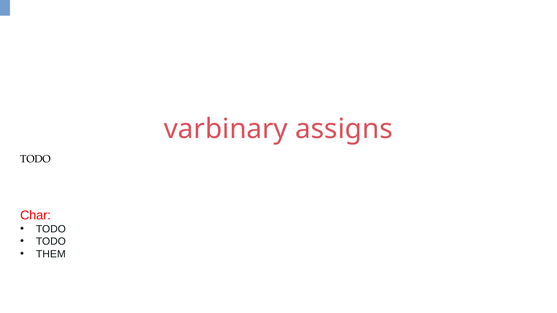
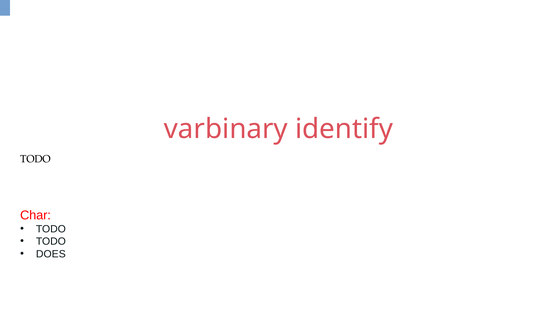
assigns: assigns -> identify
THEM: THEM -> DOES
